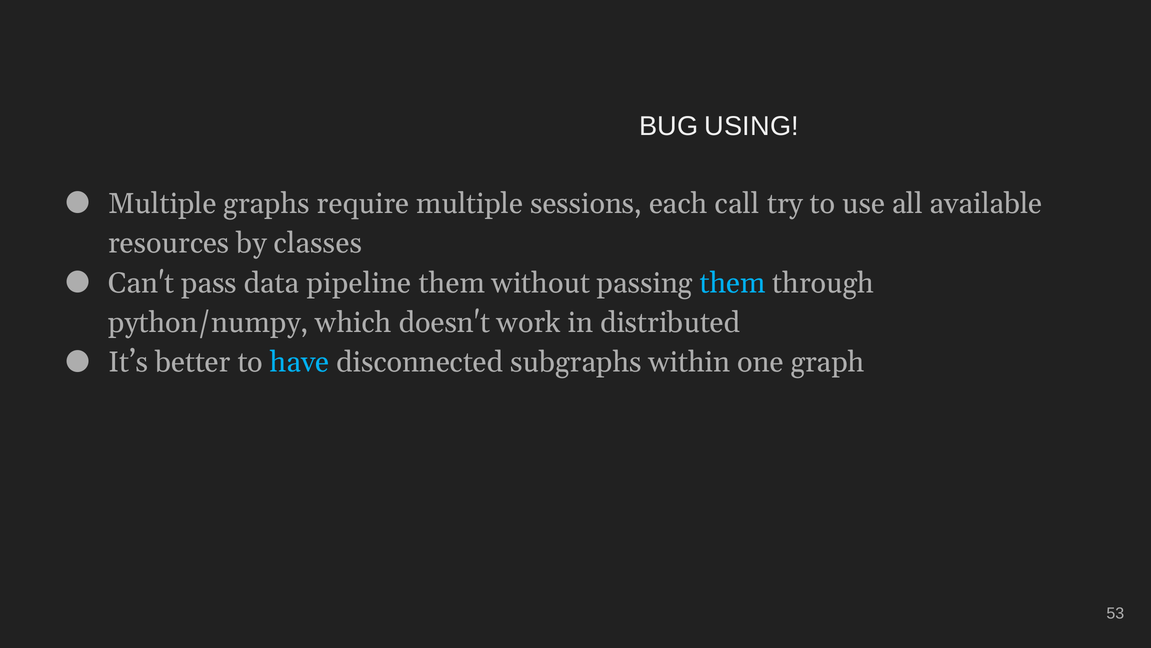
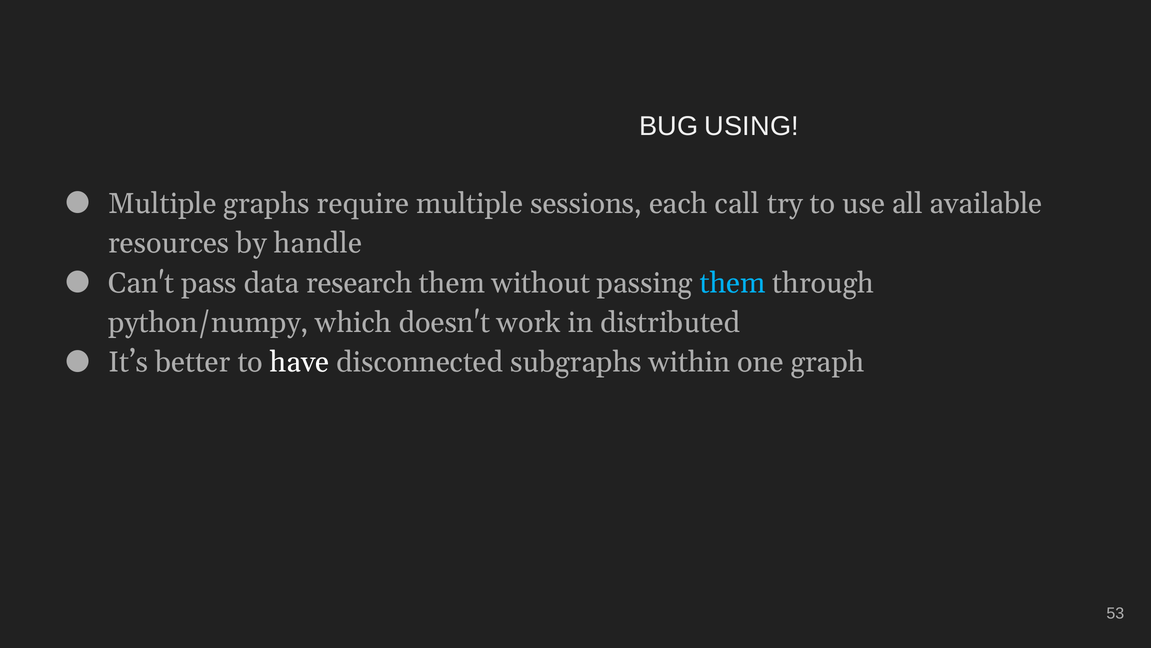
classes: classes -> handle
pipeline: pipeline -> research
have colour: light blue -> white
